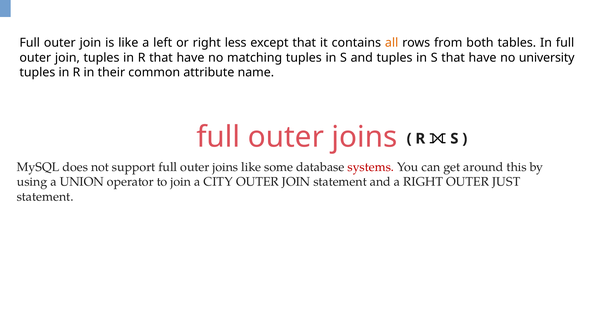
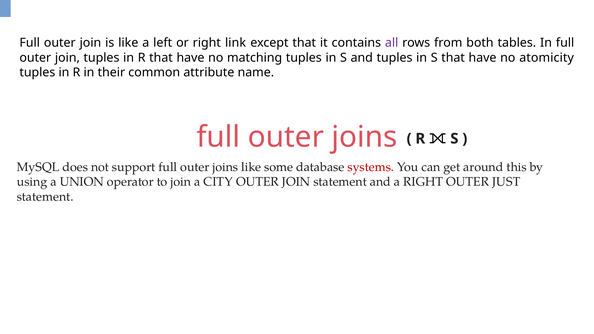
less: less -> link
all colour: orange -> purple
university: university -> atomicity
